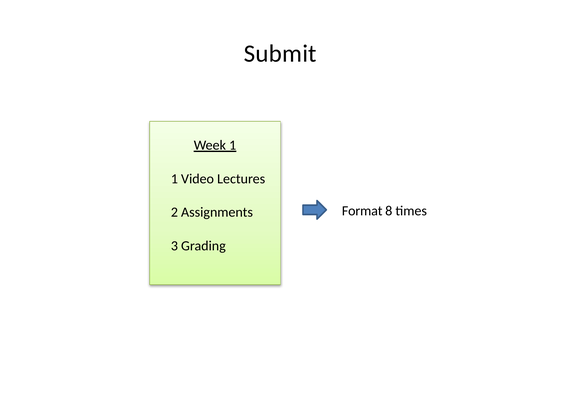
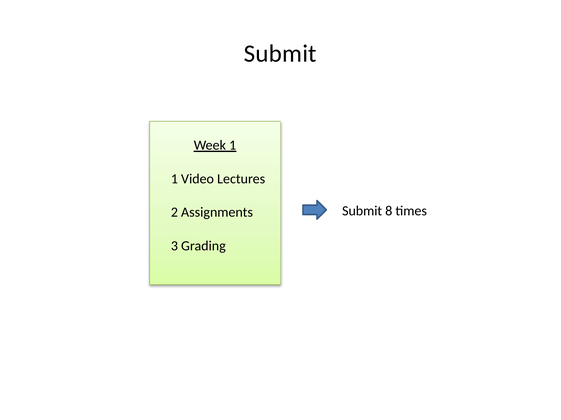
Format at (362, 211): Format -> Submit
